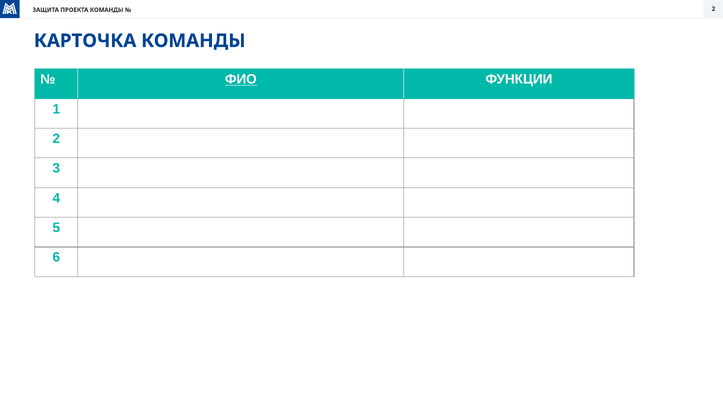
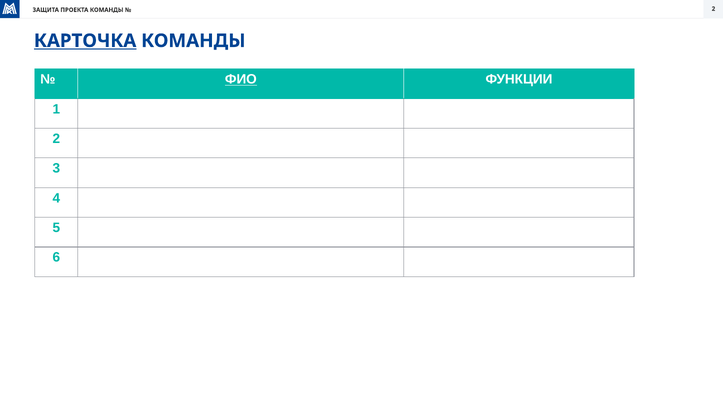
КАРТОЧКА underline: none -> present
